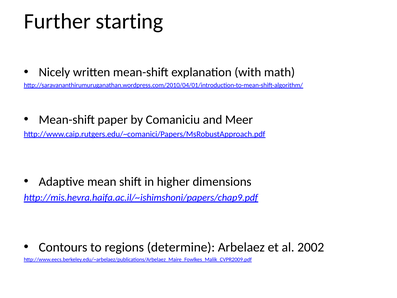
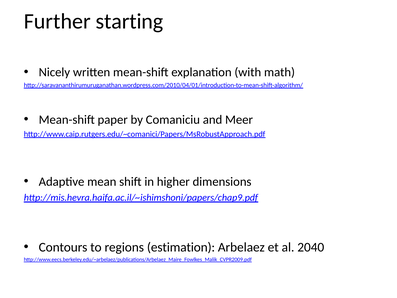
determine: determine -> estimation
2002: 2002 -> 2040
